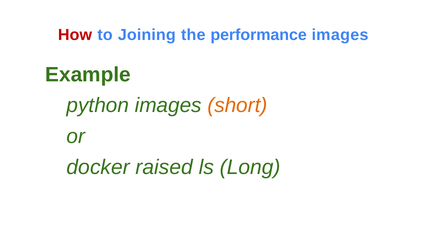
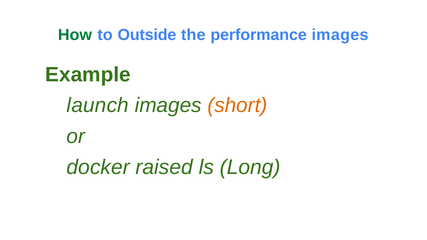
How colour: red -> green
Joining: Joining -> Outside
python: python -> launch
